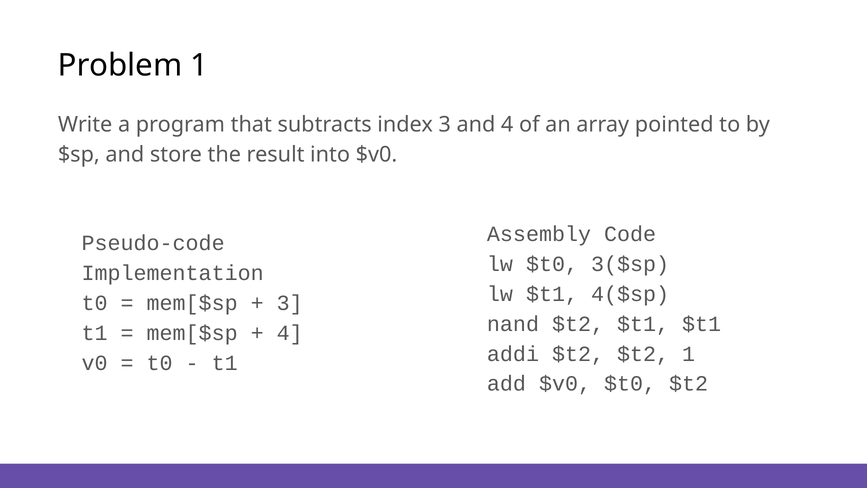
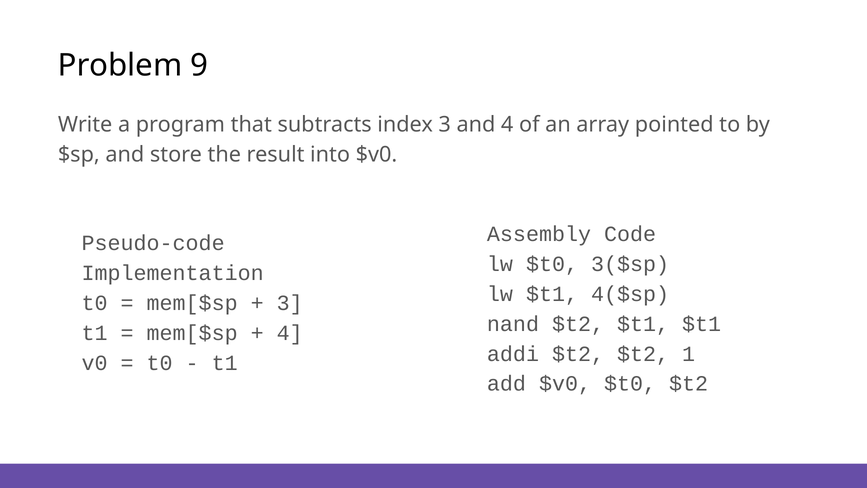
Problem 1: 1 -> 9
